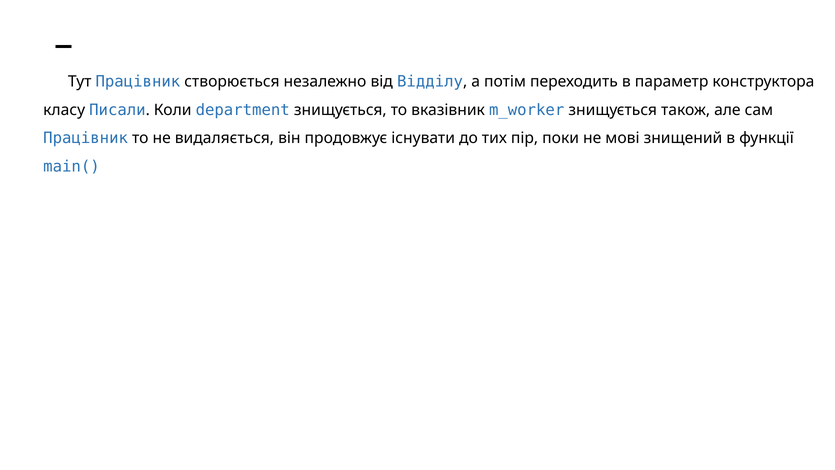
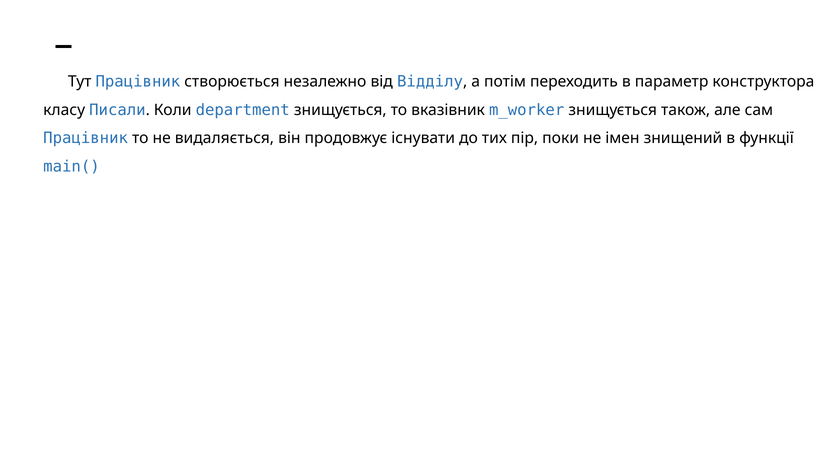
мові: мові -> імен
